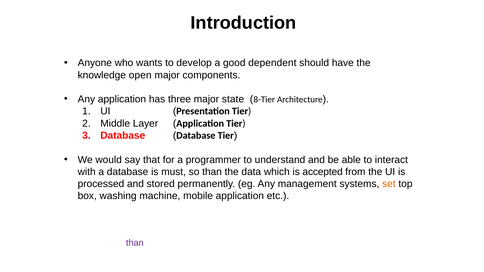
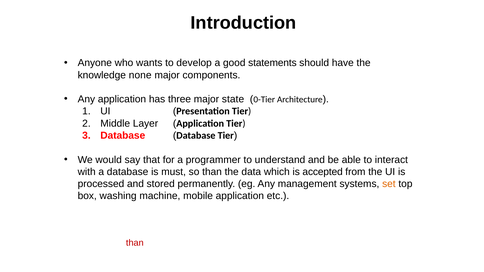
dependent: dependent -> statements
open: open -> none
8-Tier: 8-Tier -> 0-Tier
than at (135, 243) colour: purple -> red
